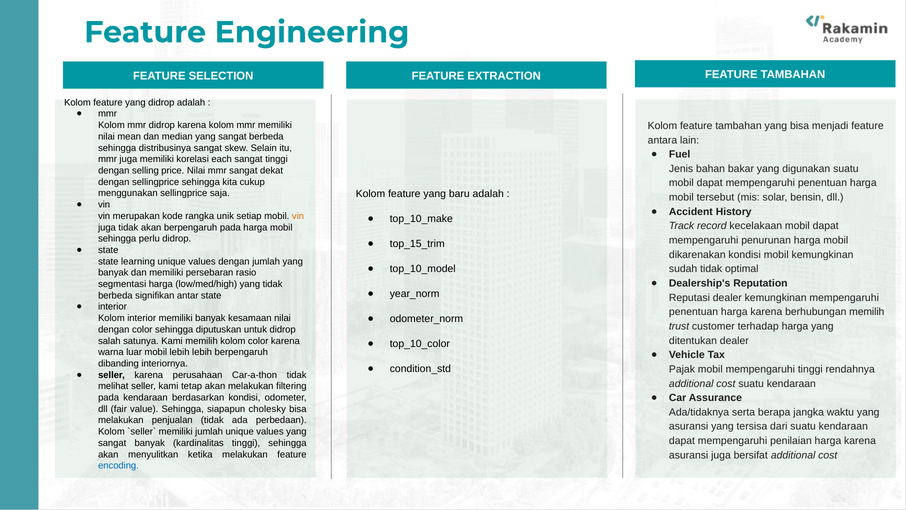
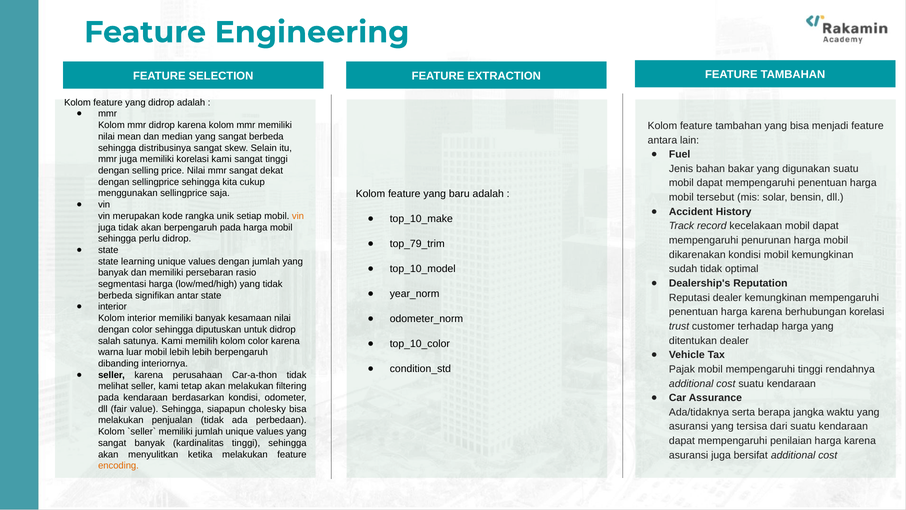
korelasi each: each -> kami
top_15_trim: top_15_trim -> top_79_trim
berhubungan memilih: memilih -> korelasi
encoding colour: blue -> orange
